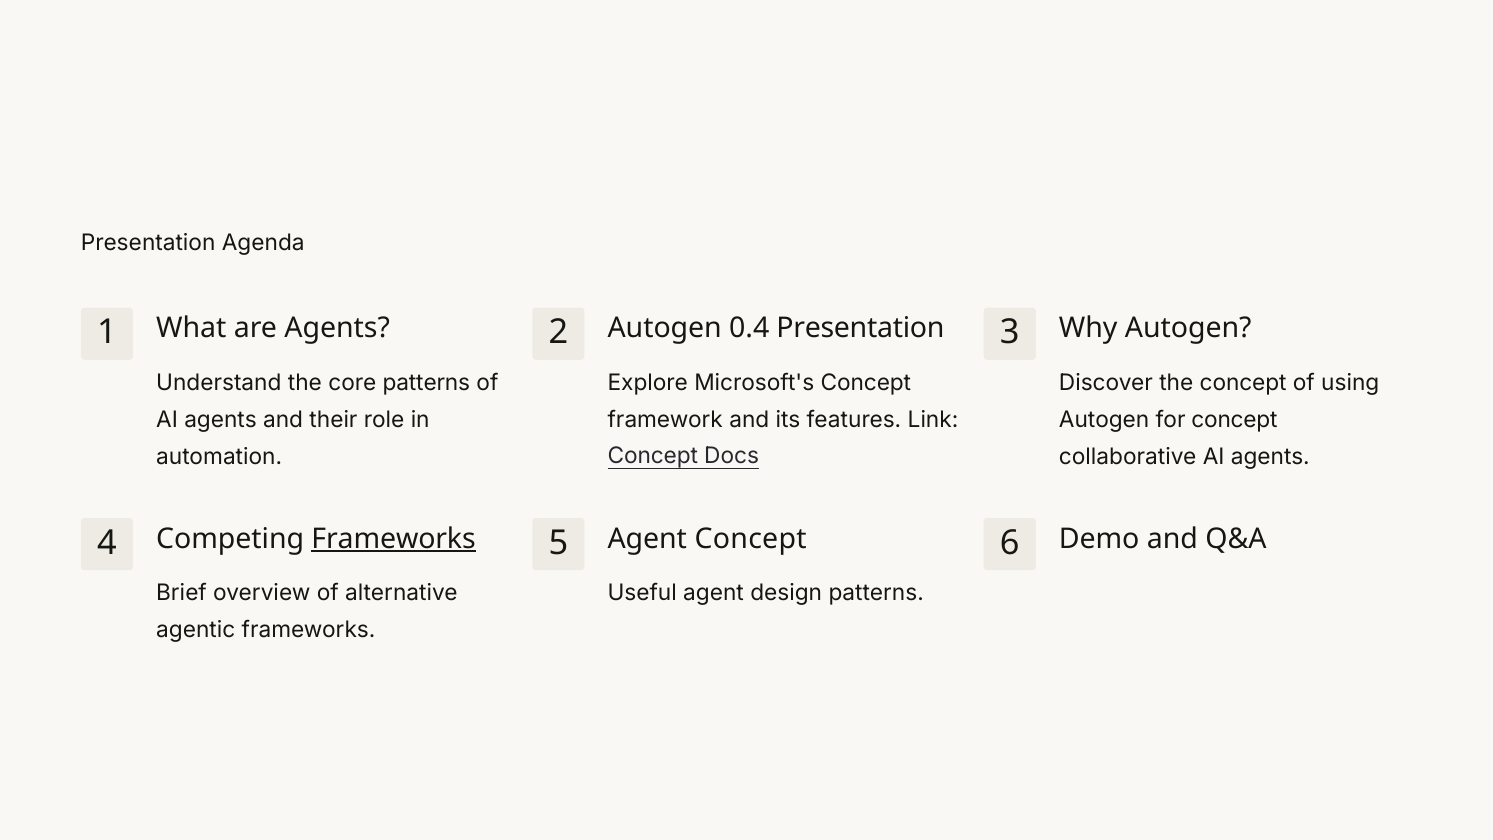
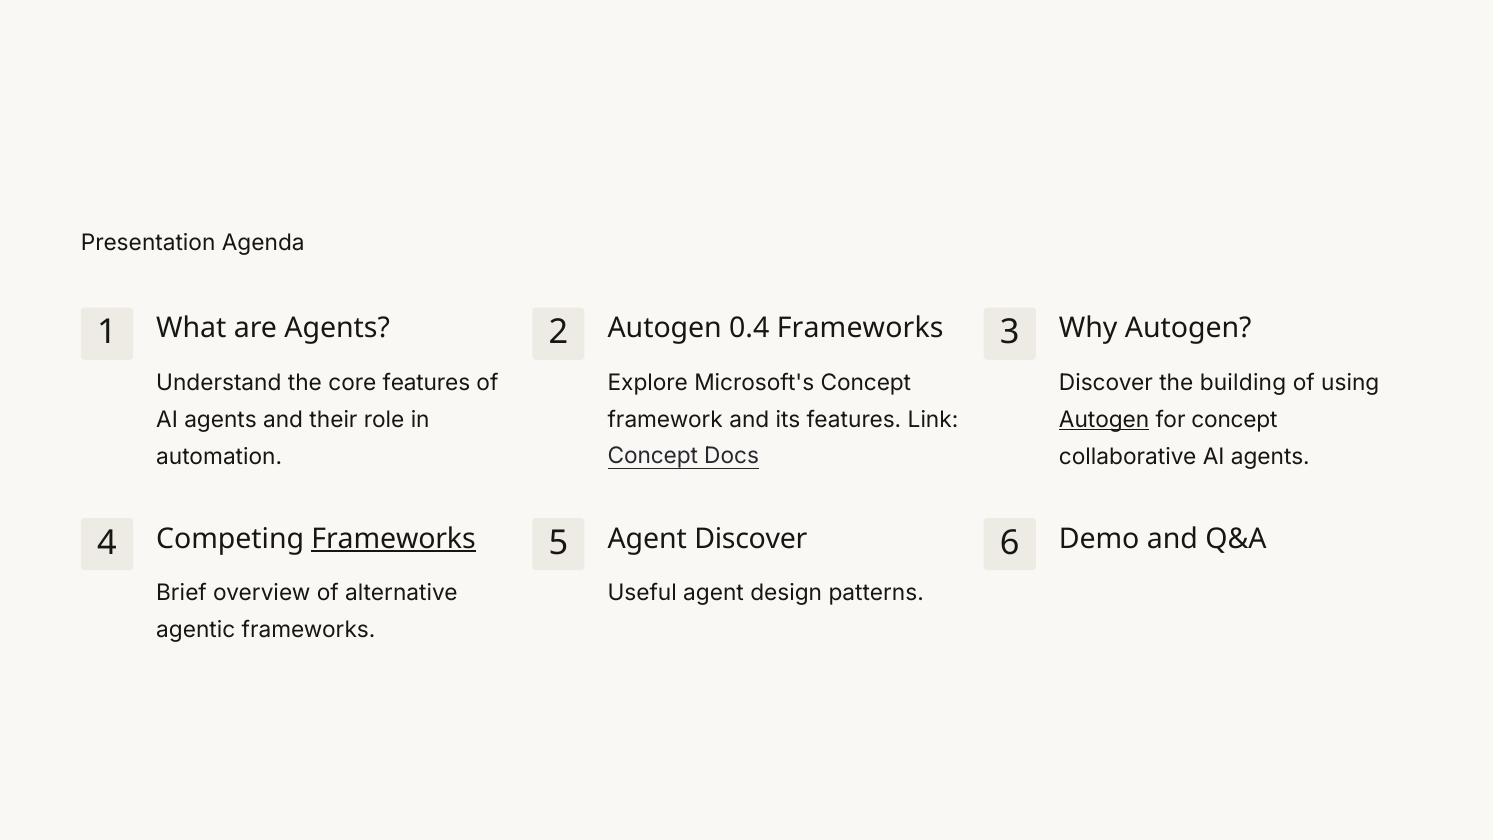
0.4 Presentation: Presentation -> Frameworks
core patterns: patterns -> features
the concept: concept -> building
Autogen at (1104, 420) underline: none -> present
Agent Concept: Concept -> Discover
